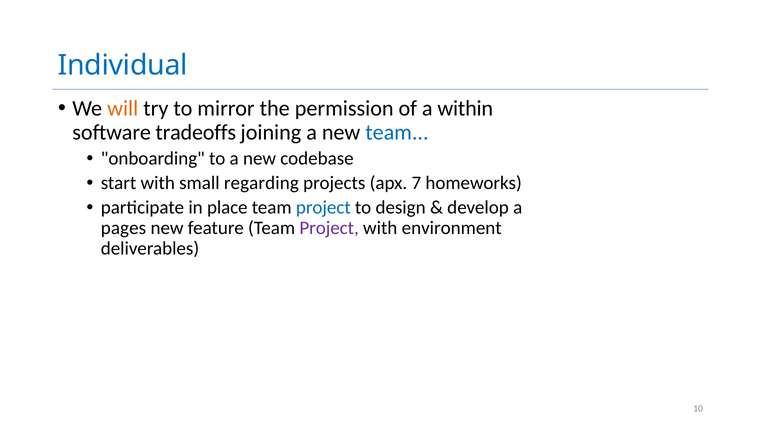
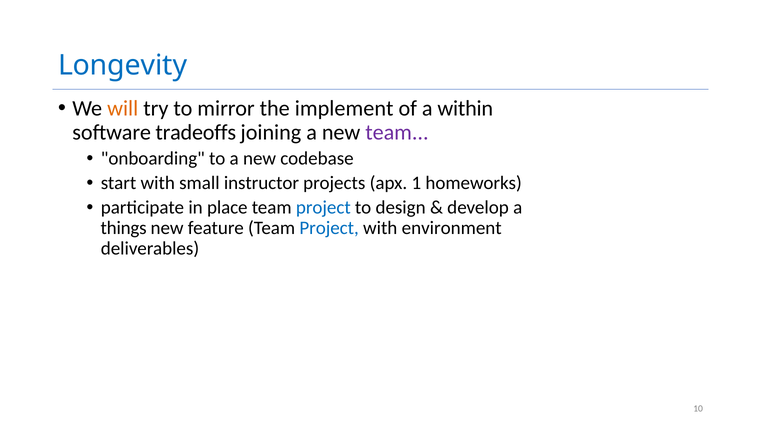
Individual: Individual -> Longevity
permission: permission -> implement
team at (397, 132) colour: blue -> purple
regarding: regarding -> instructor
7: 7 -> 1
pages: pages -> things
Project at (329, 228) colour: purple -> blue
